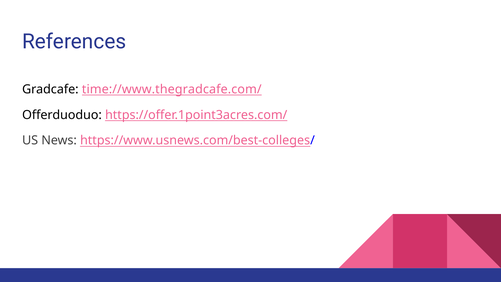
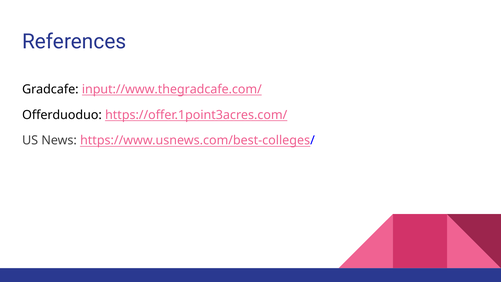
time://www.thegradcafe.com/: time://www.thegradcafe.com/ -> input://www.thegradcafe.com/
